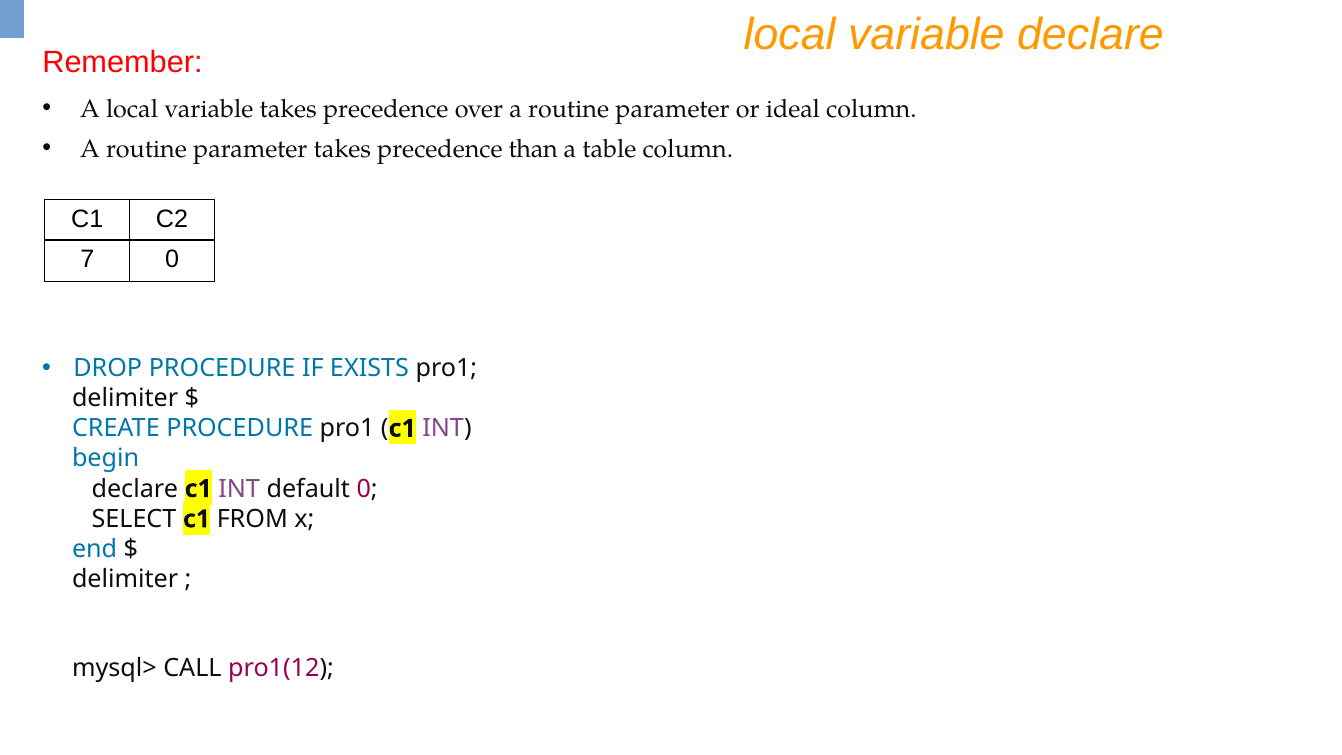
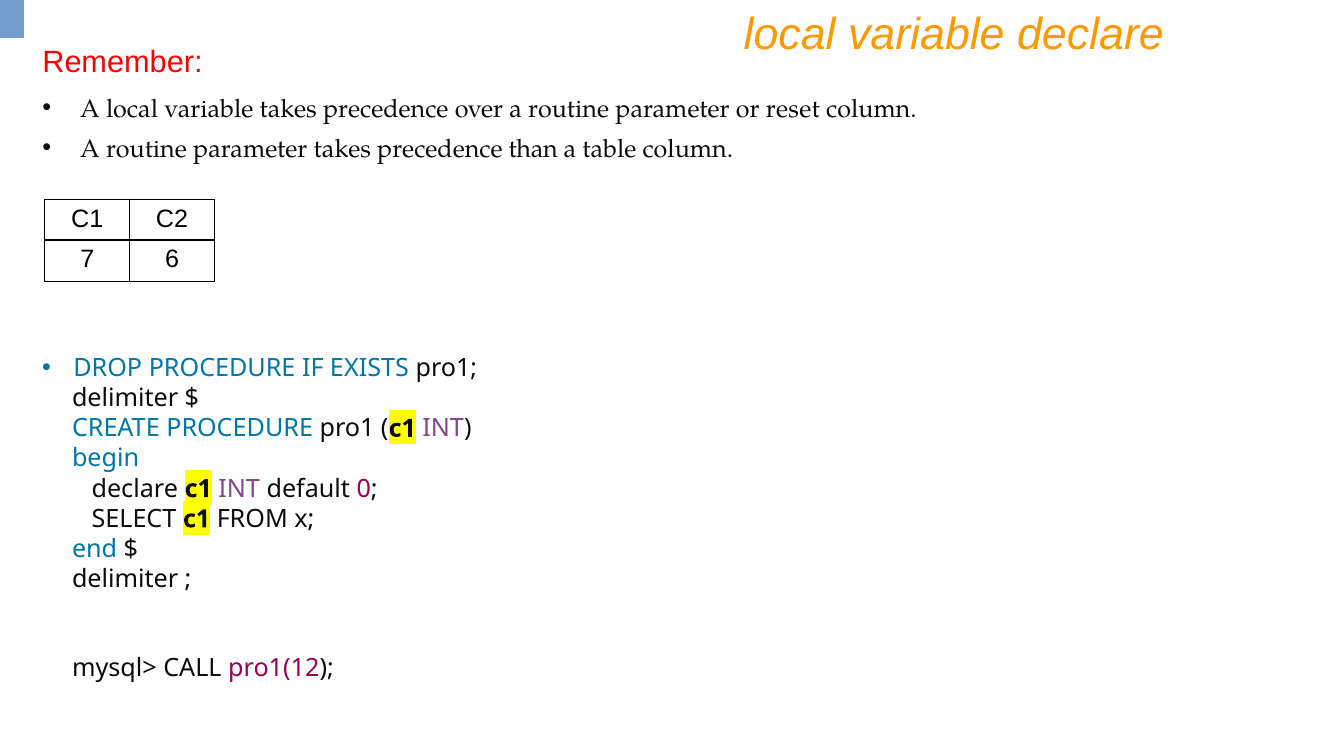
ideal: ideal -> reset
7 0: 0 -> 6
